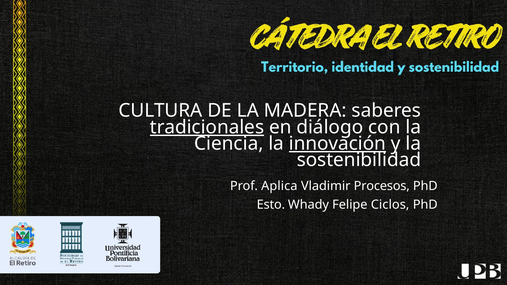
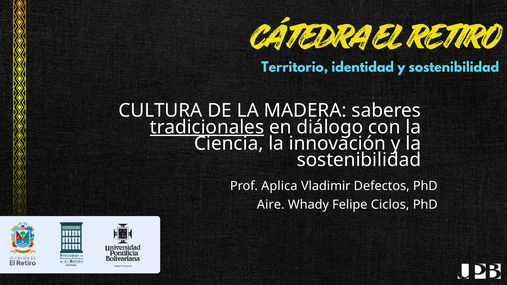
innovación underline: present -> none
Procesos: Procesos -> Defectos
Esto: Esto -> Aire
